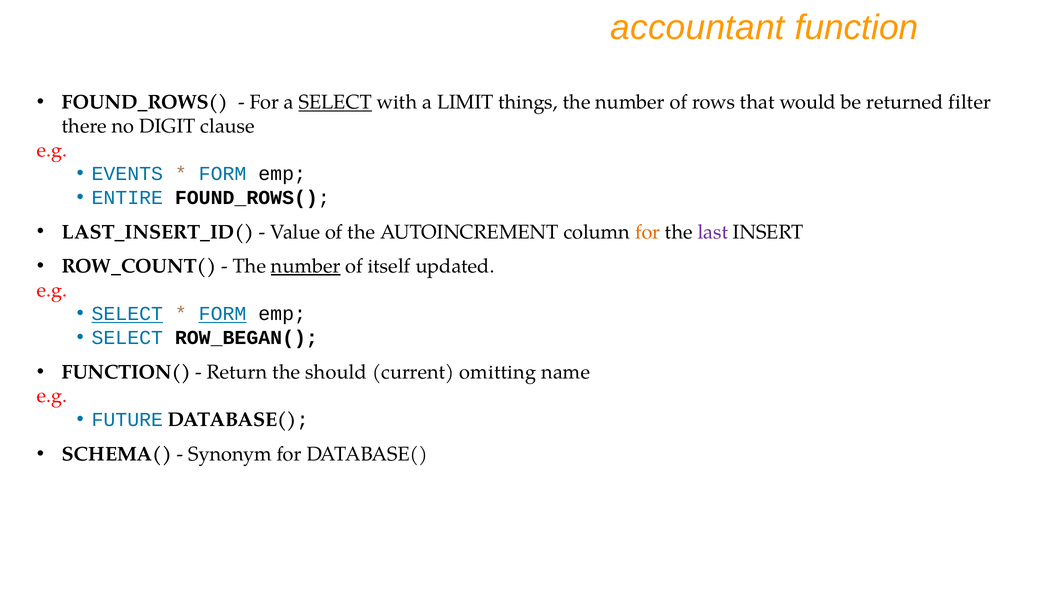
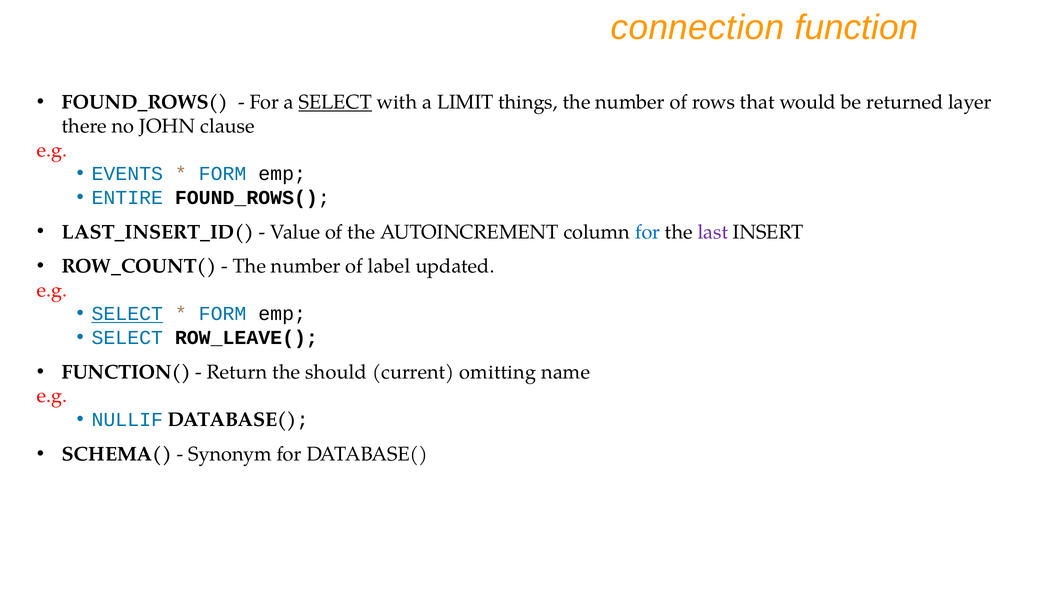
accountant: accountant -> connection
filter: filter -> layer
DIGIT: DIGIT -> JOHN
for at (648, 232) colour: orange -> blue
number at (306, 267) underline: present -> none
itself: itself -> label
FORM at (223, 314) underline: present -> none
ROW_BEGAN(: ROW_BEGAN( -> ROW_LEAVE(
FUTURE: FUTURE -> NULLIF
